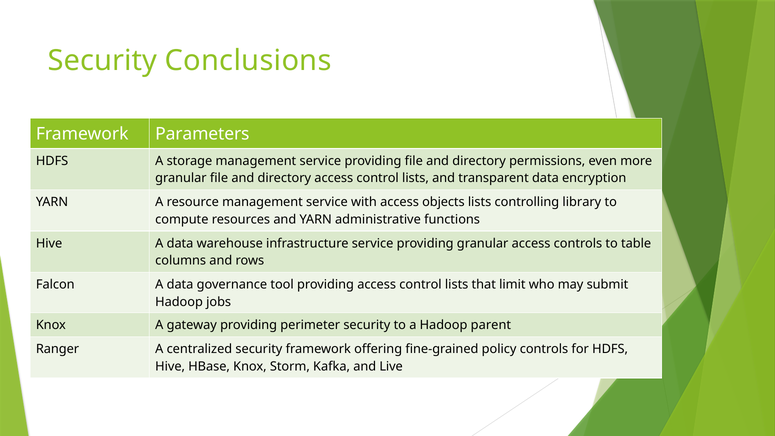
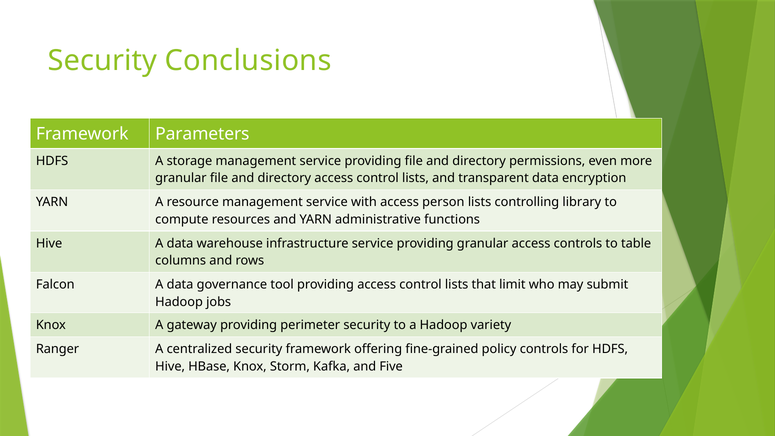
objects: objects -> person
parent: parent -> variety
Live: Live -> Five
